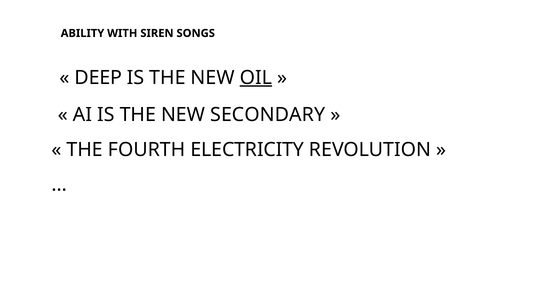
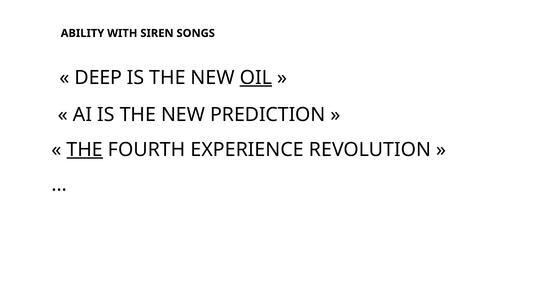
SECONDARY: SECONDARY -> PREDICTION
THE at (85, 150) underline: none -> present
ELECTRICITY: ELECTRICITY -> EXPERIENCE
